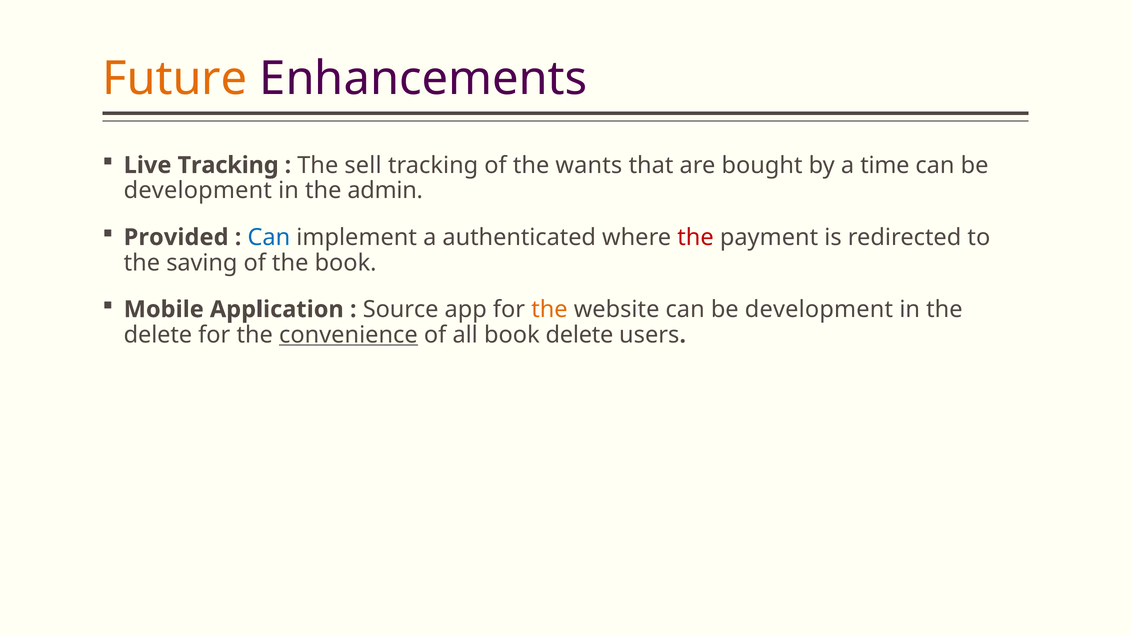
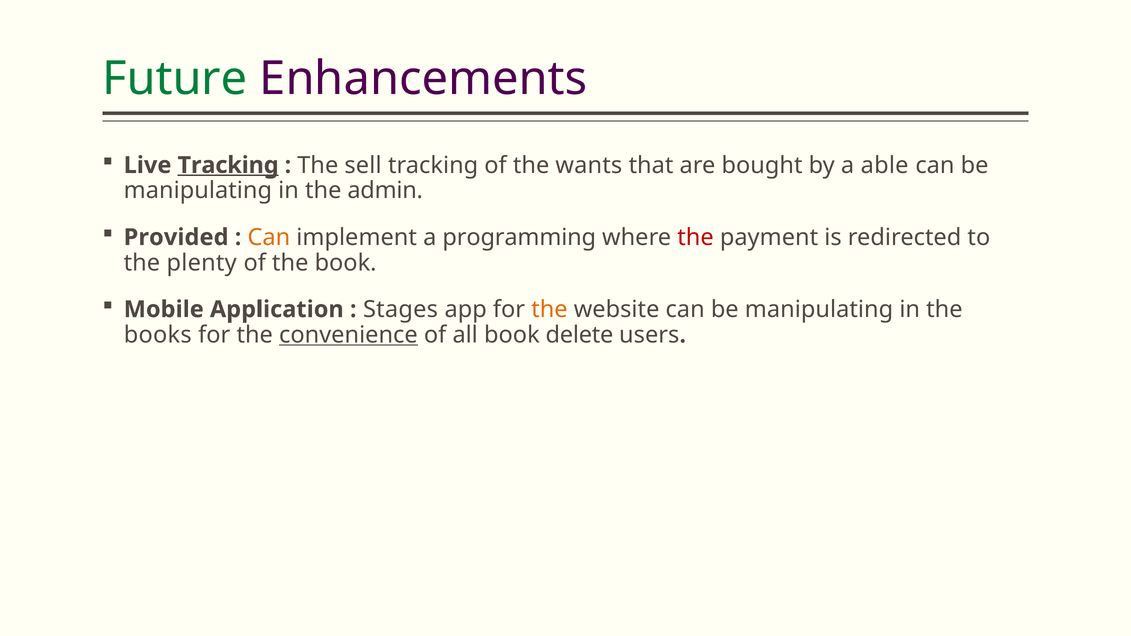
Future colour: orange -> green
Tracking at (228, 165) underline: none -> present
time: time -> able
development at (198, 191): development -> manipulating
Can at (269, 237) colour: blue -> orange
authenticated: authenticated -> programming
saving: saving -> plenty
Source: Source -> Stages
website can be development: development -> manipulating
delete at (158, 335): delete -> books
